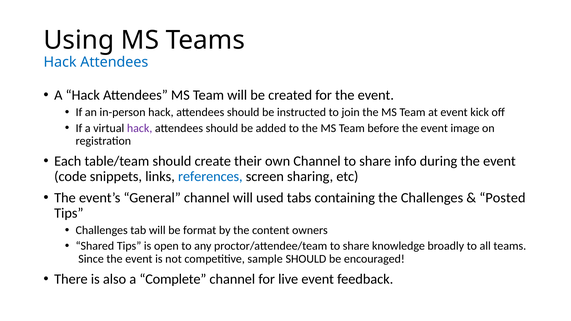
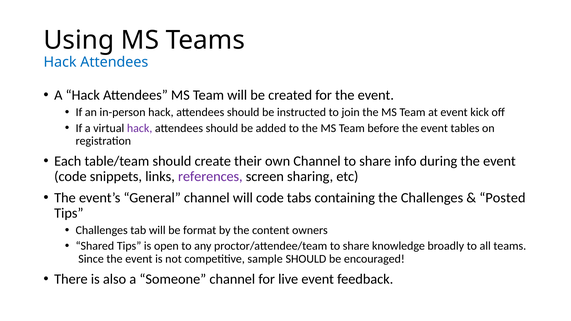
image: image -> tables
references colour: blue -> purple
will used: used -> code
Complete: Complete -> Someone
